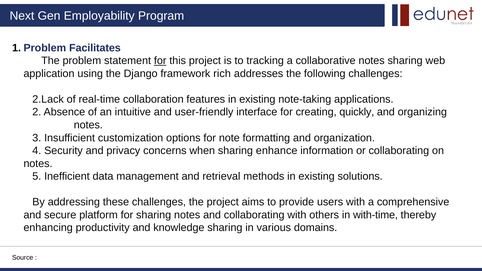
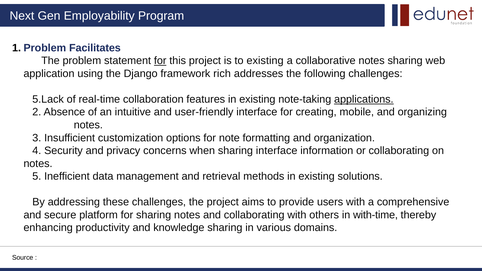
to tracking: tracking -> existing
2.Lack: 2.Lack -> 5.Lack
applications underline: none -> present
quickly: quickly -> mobile
sharing enhance: enhance -> interface
